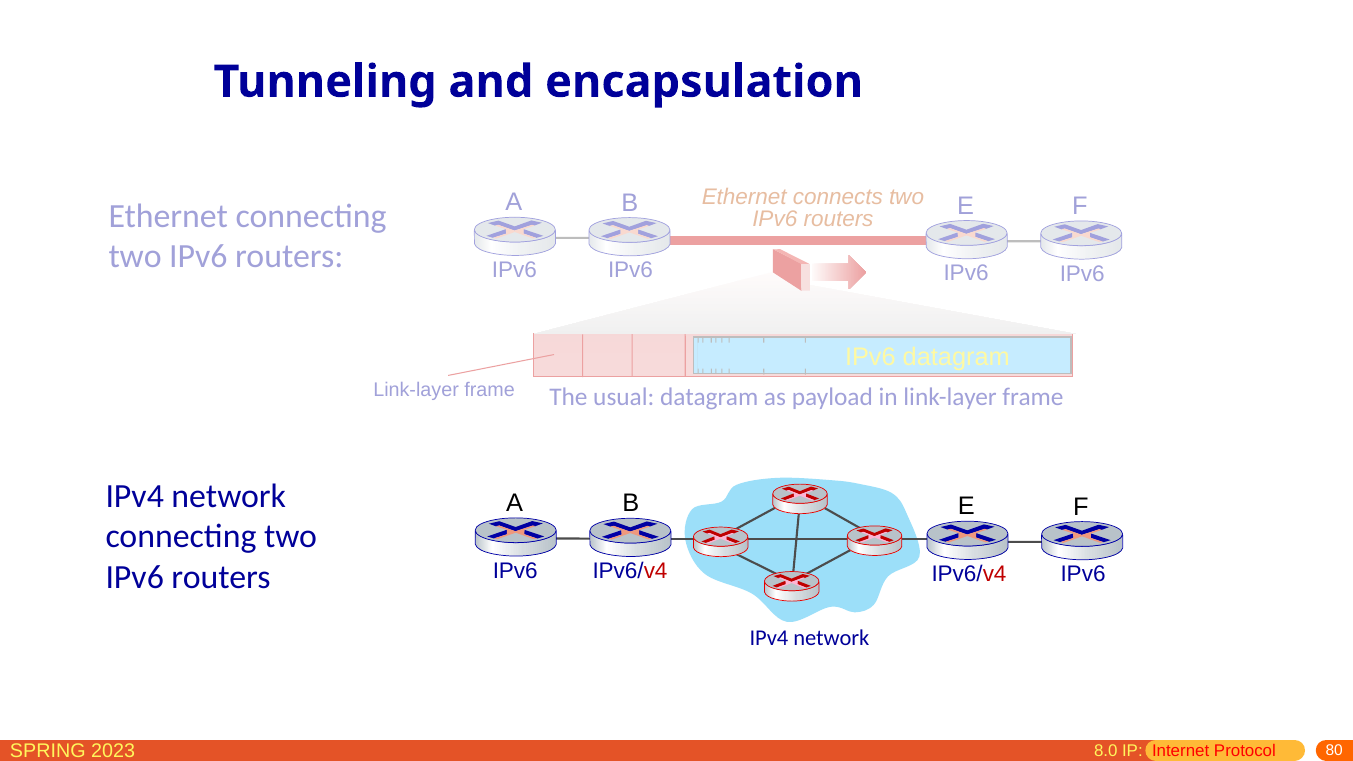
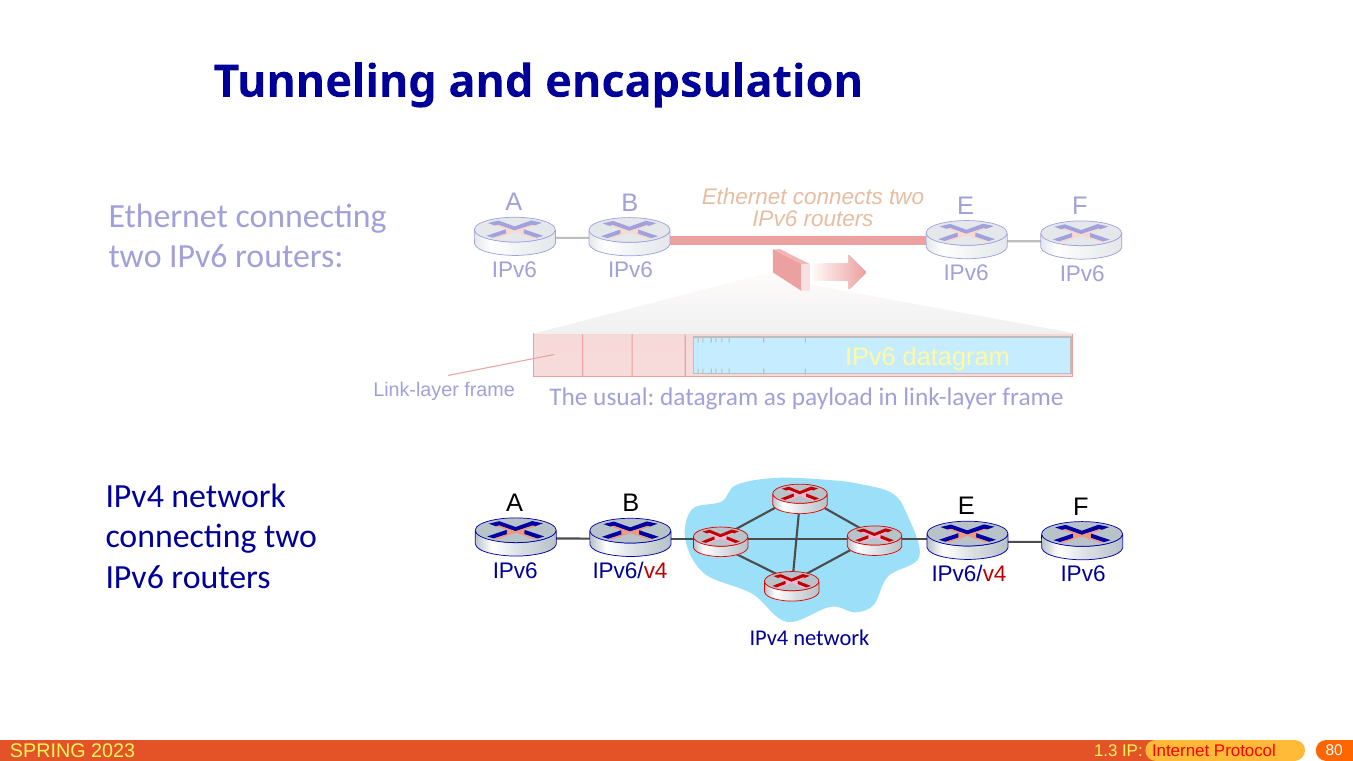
8.0: 8.0 -> 1.3
